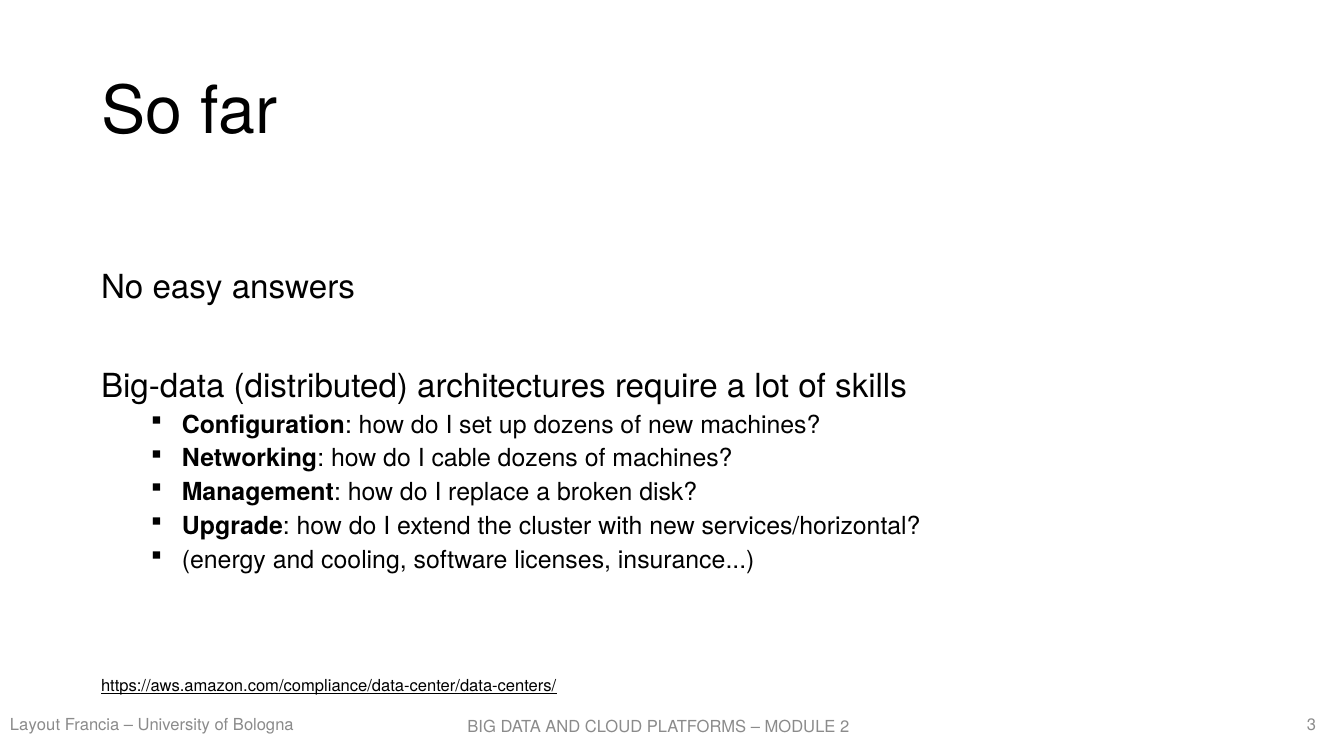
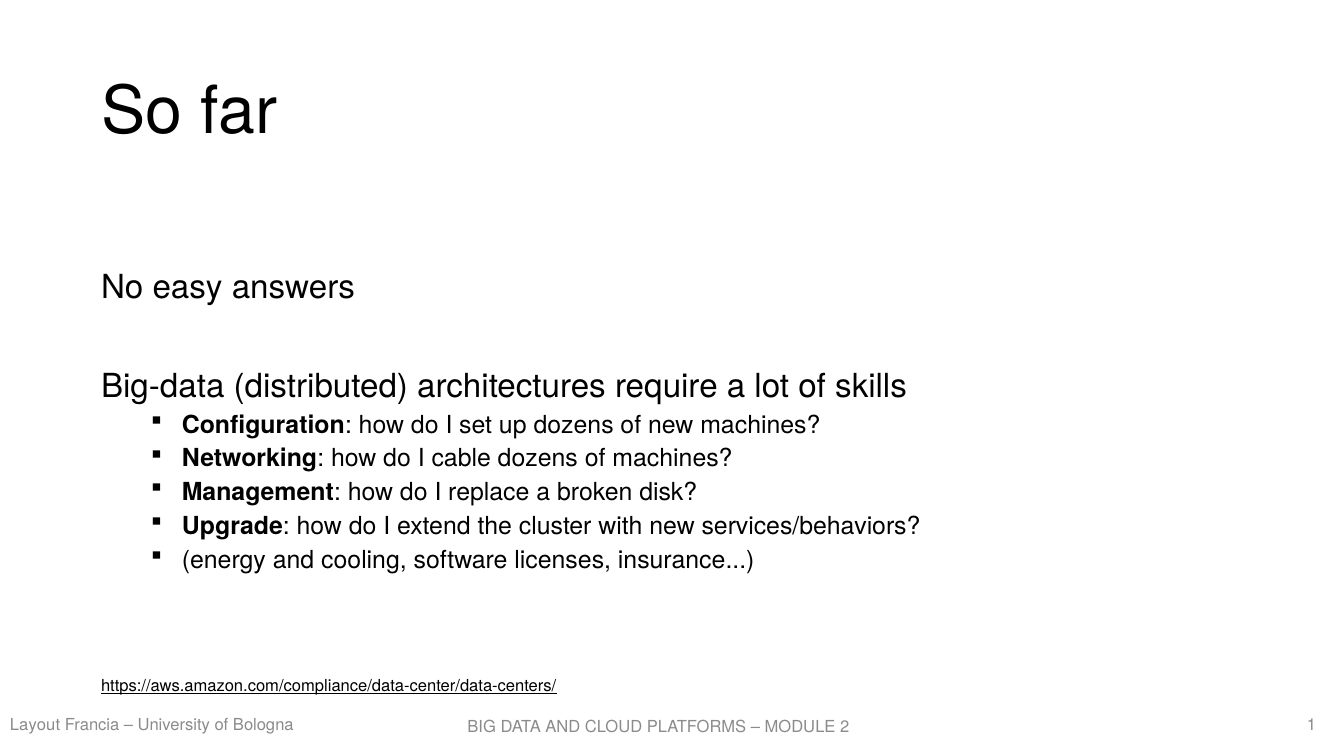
services/horizontal: services/horizontal -> services/behaviors
3: 3 -> 1
